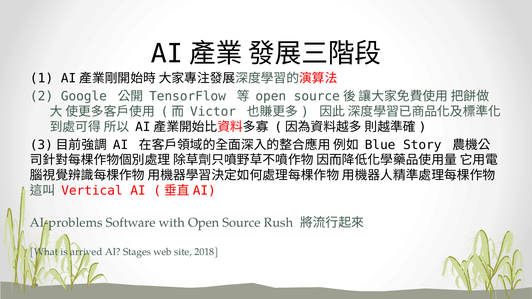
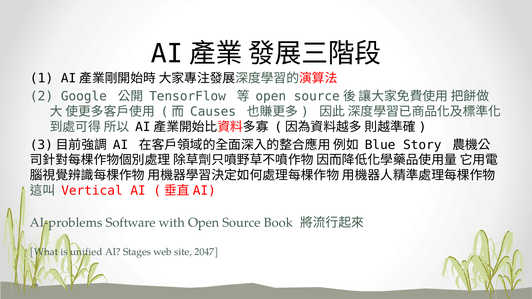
Victor: Victor -> Causes
Rush: Rush -> Book
arrived: arrived -> unified
2018: 2018 -> 2047
